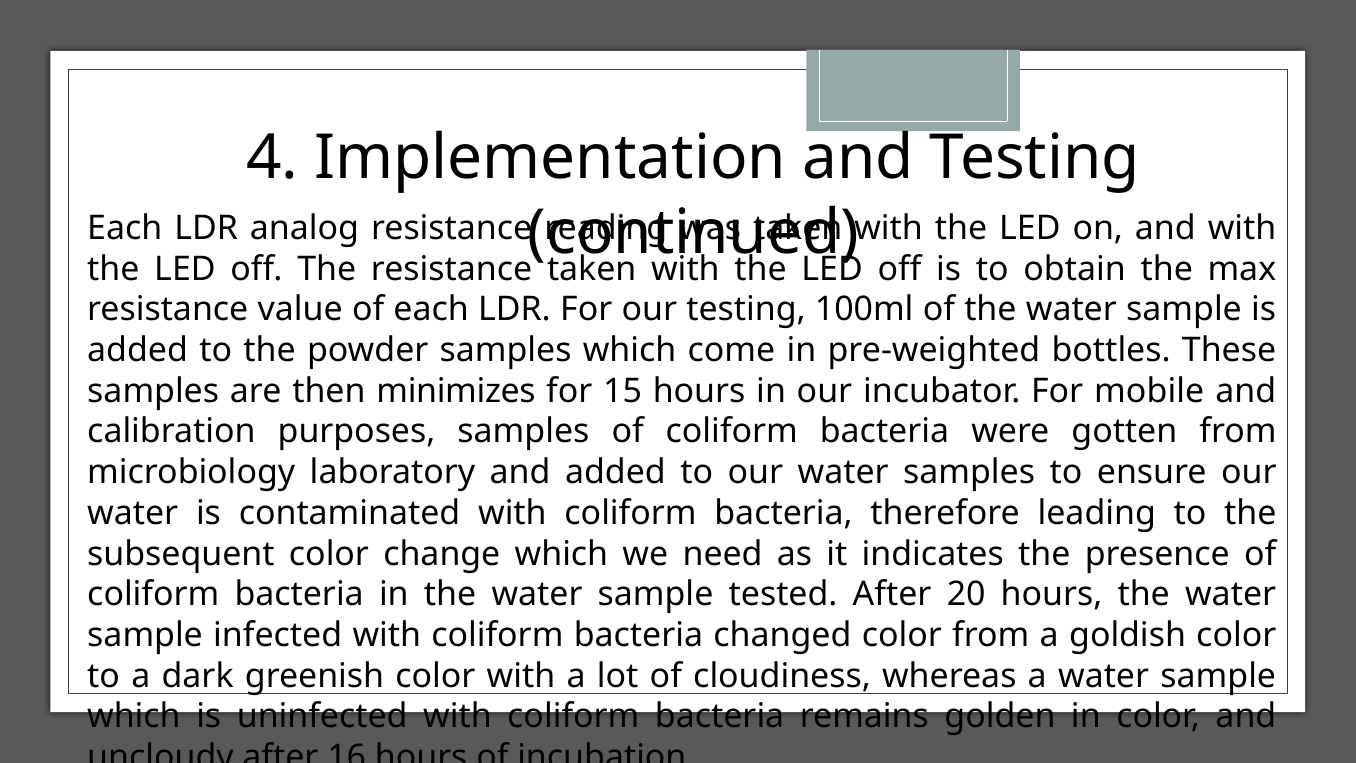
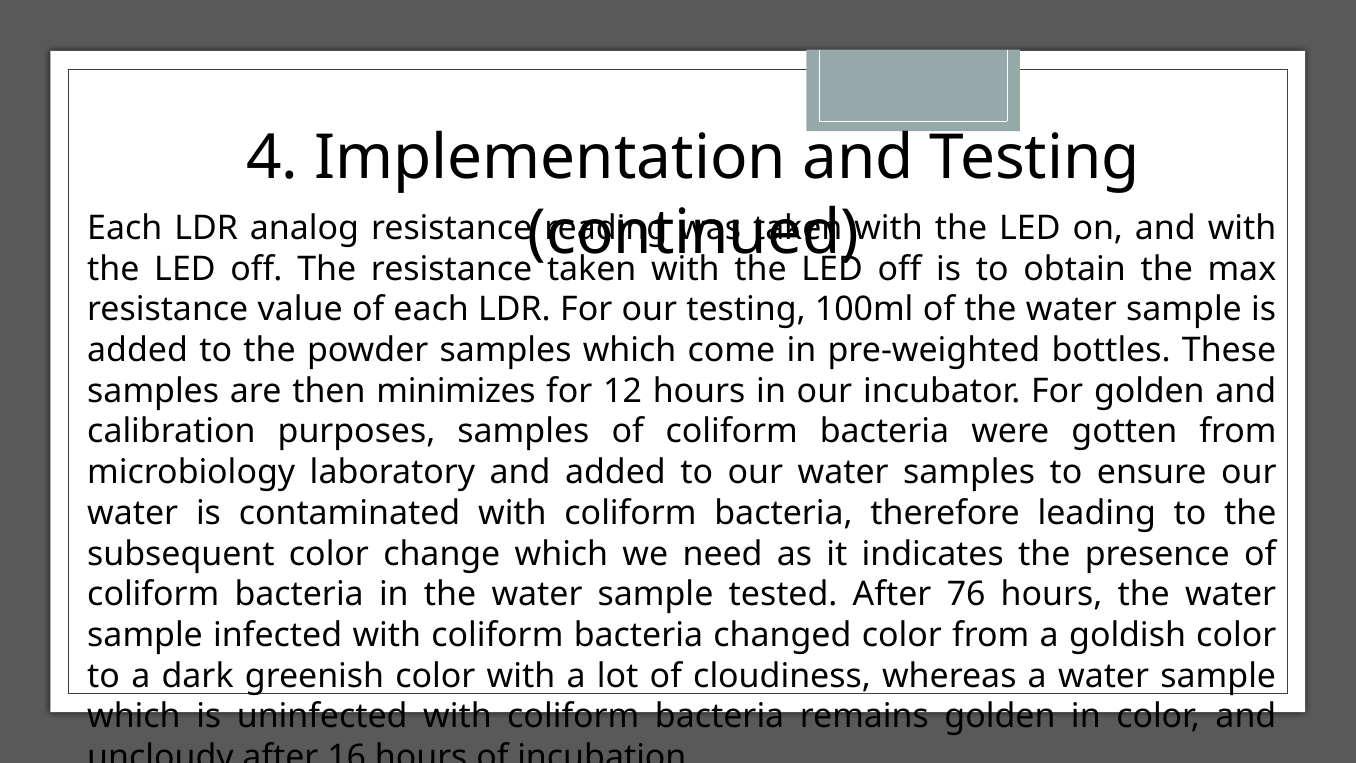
15: 15 -> 12
For mobile: mobile -> golden
20: 20 -> 76
